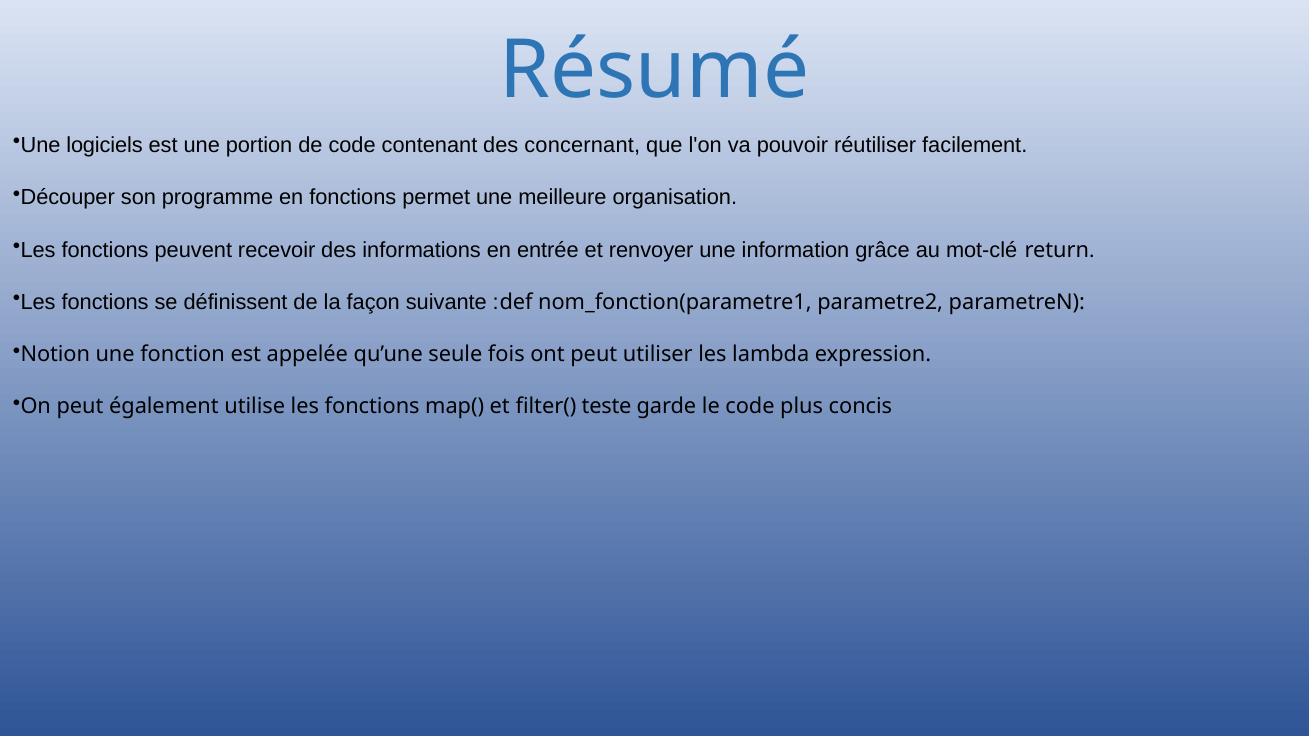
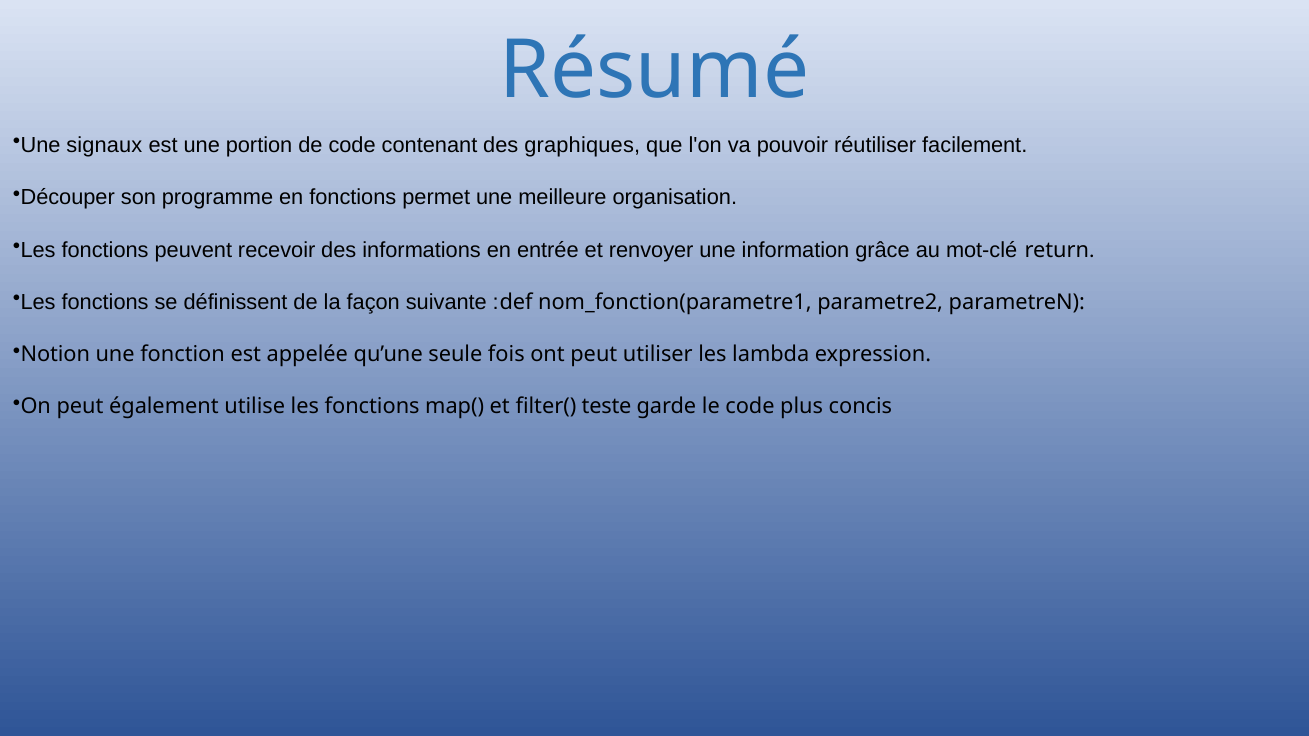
logiciels: logiciels -> signaux
concernant: concernant -> graphiques
